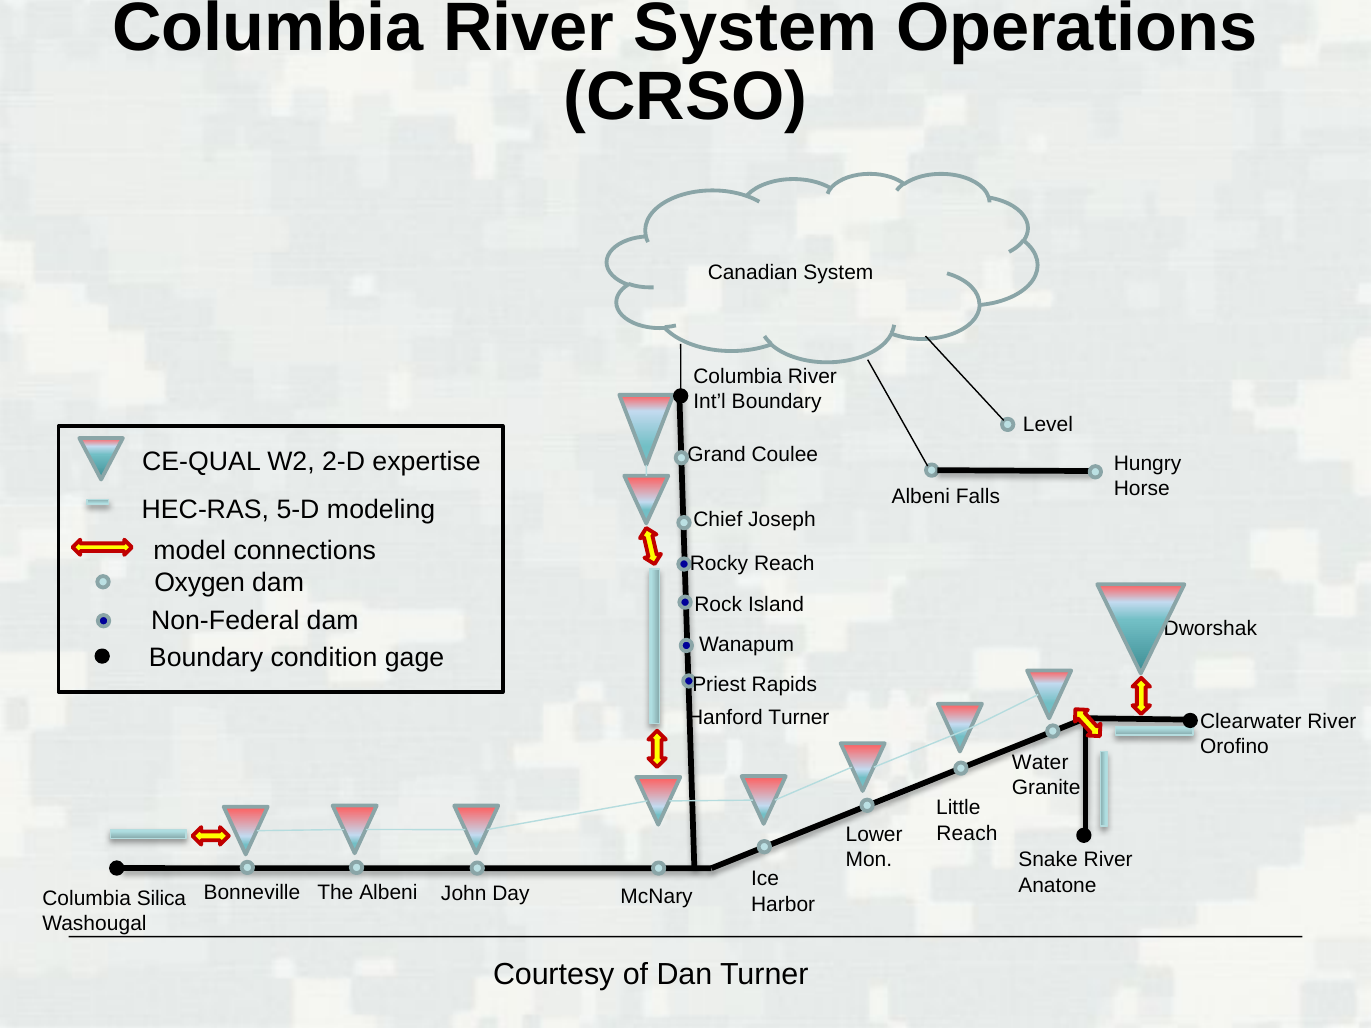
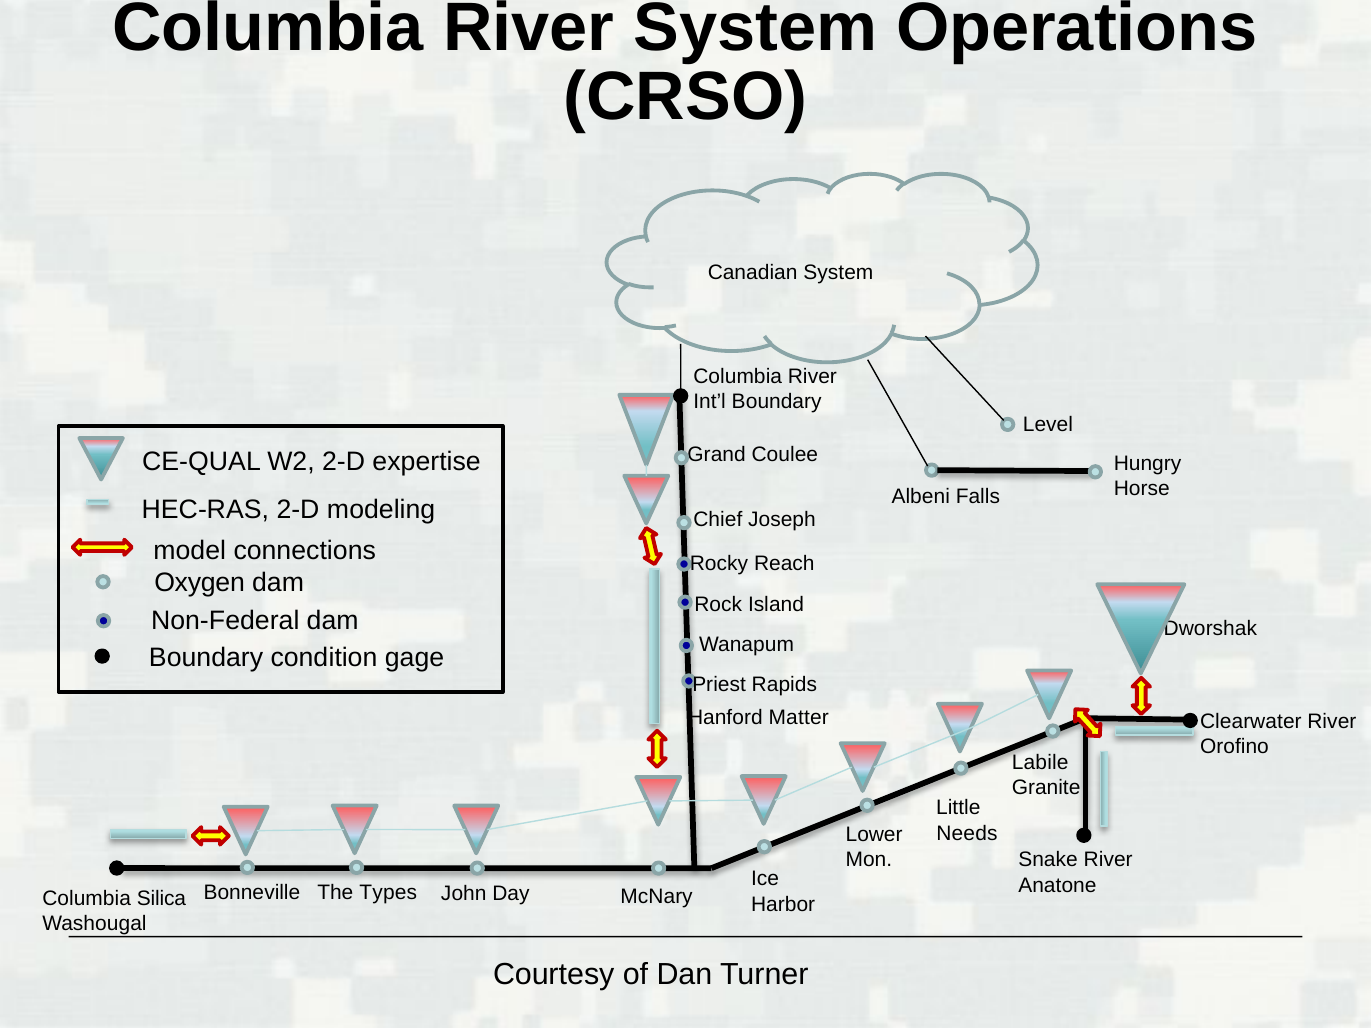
HEC-RAS 5-D: 5-D -> 2-D
Hanford Turner: Turner -> Matter
Water: Water -> Labile
Reach at (967, 833): Reach -> Needs
The Albeni: Albeni -> Types
